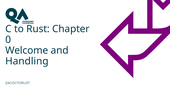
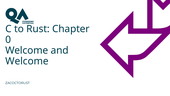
Handling at (27, 61): Handling -> Welcome
